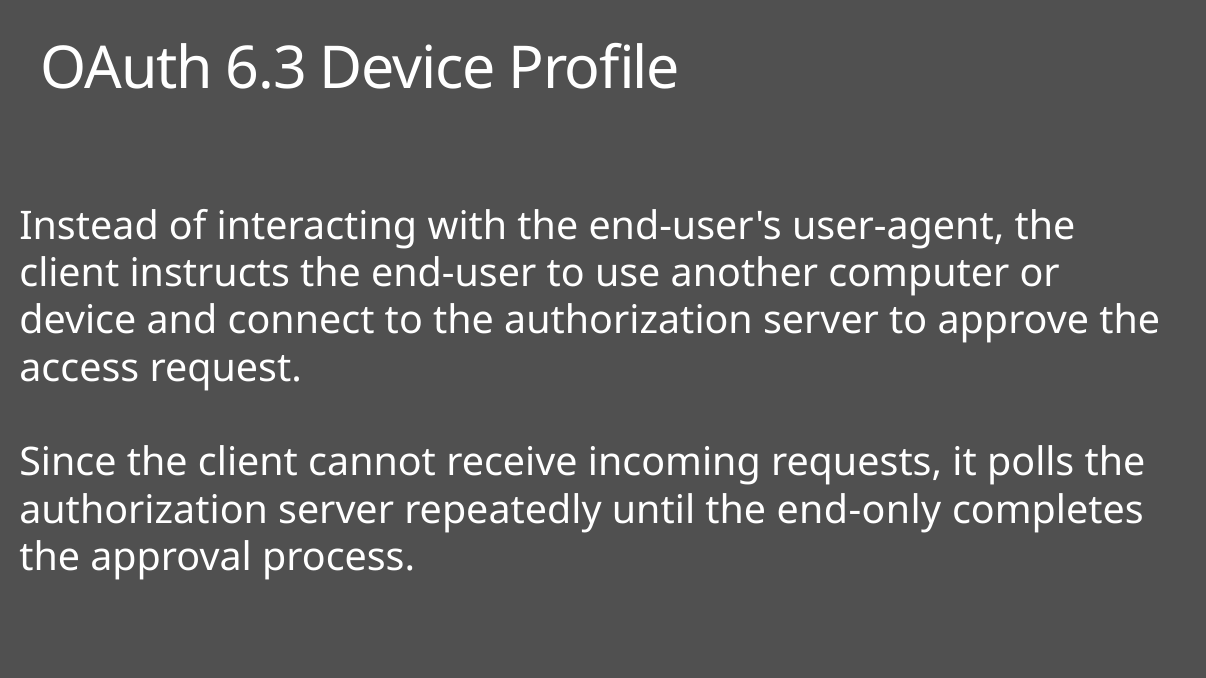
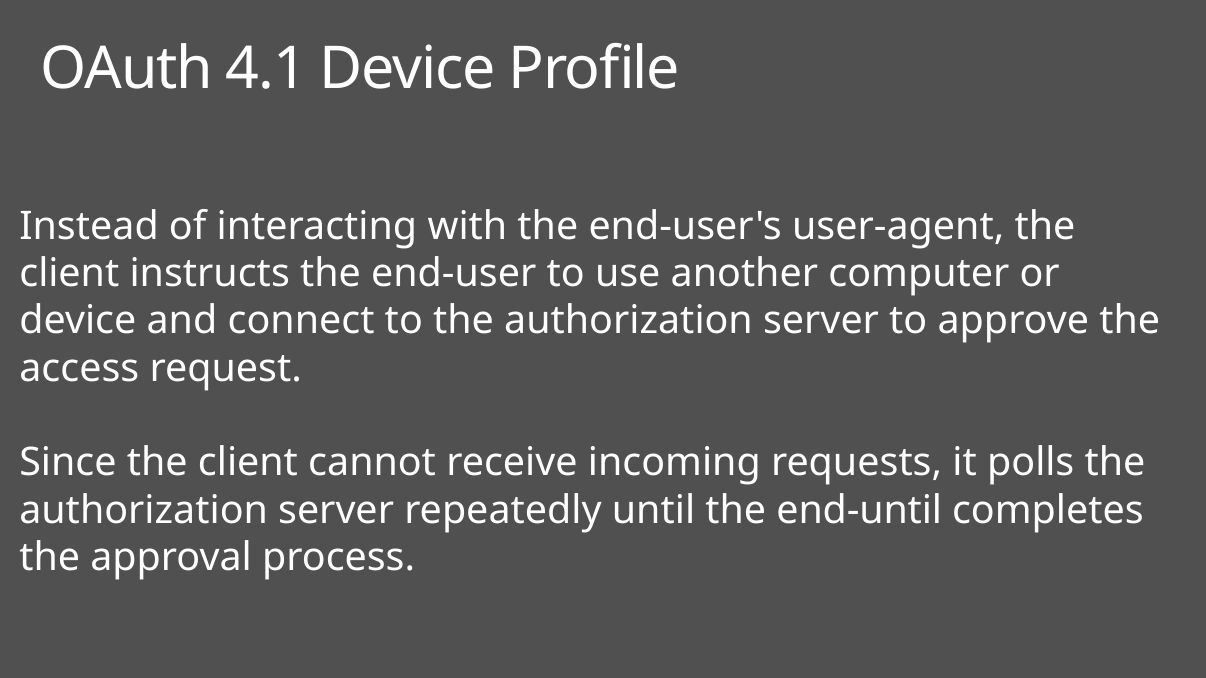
6.3: 6.3 -> 4.1
end-only: end-only -> end-until
